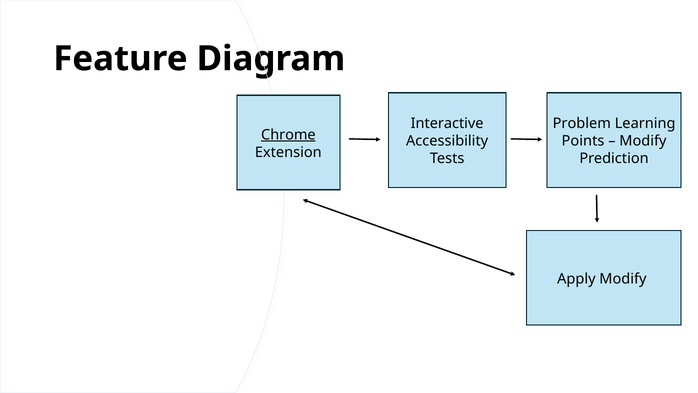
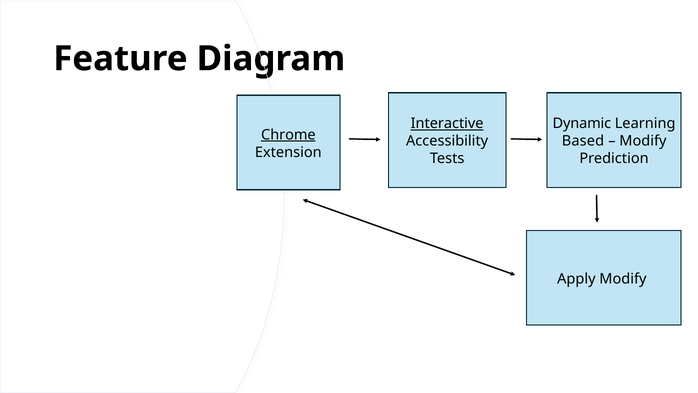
Interactive underline: none -> present
Problem: Problem -> Dynamic
Points: Points -> Based
